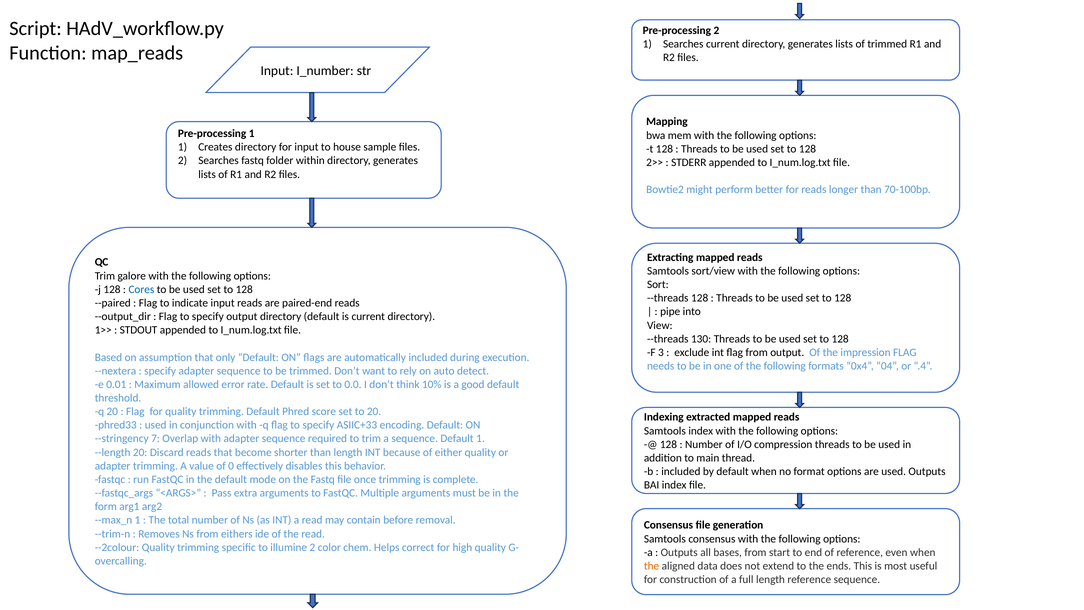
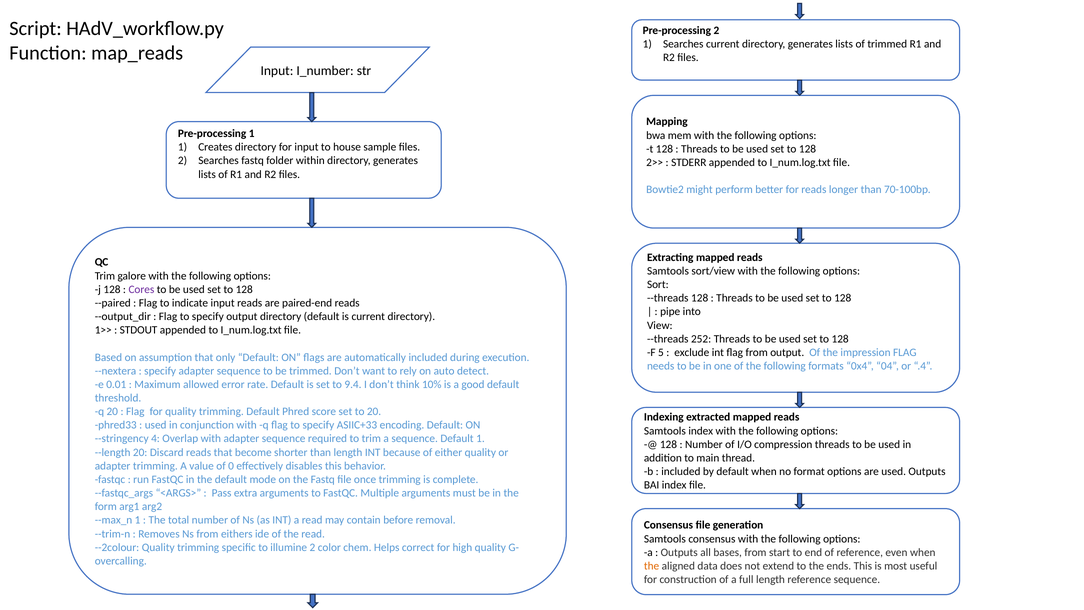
Cores colour: blue -> purple
130: 130 -> 252
3: 3 -> 5
0.0: 0.0 -> 9.4
7: 7 -> 4
